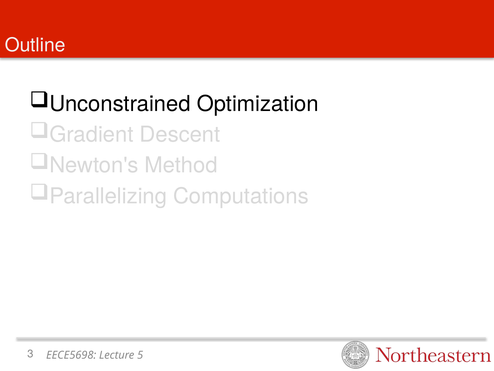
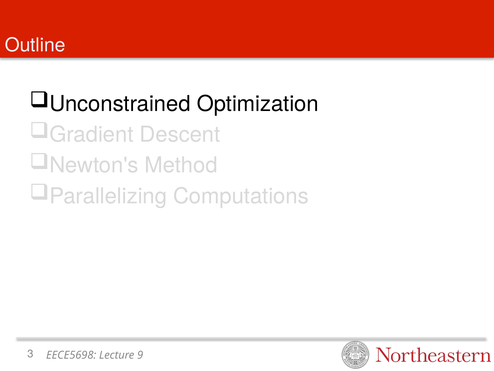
5: 5 -> 9
